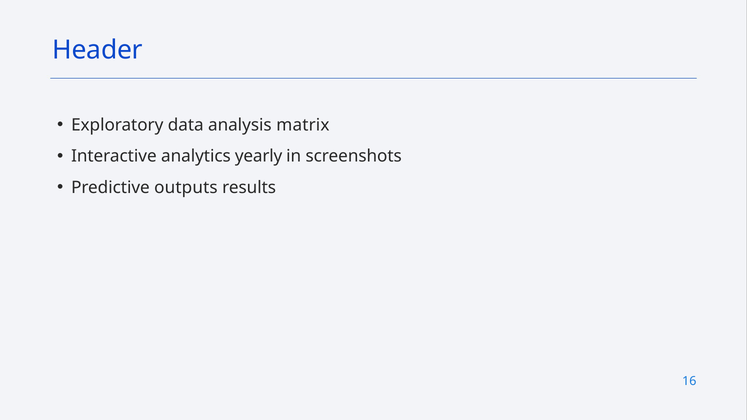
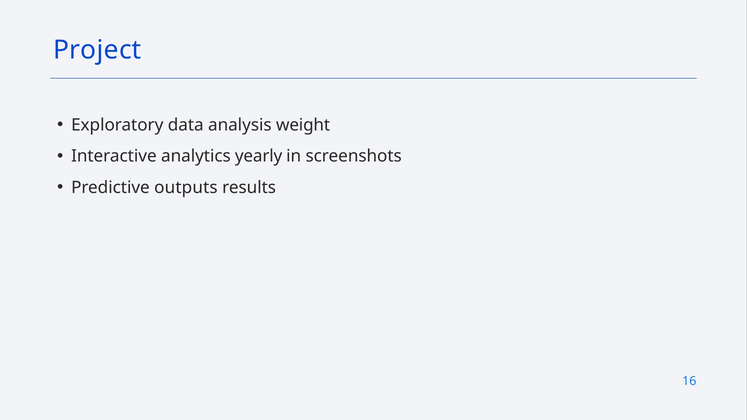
Header: Header -> Project
matrix: matrix -> weight
